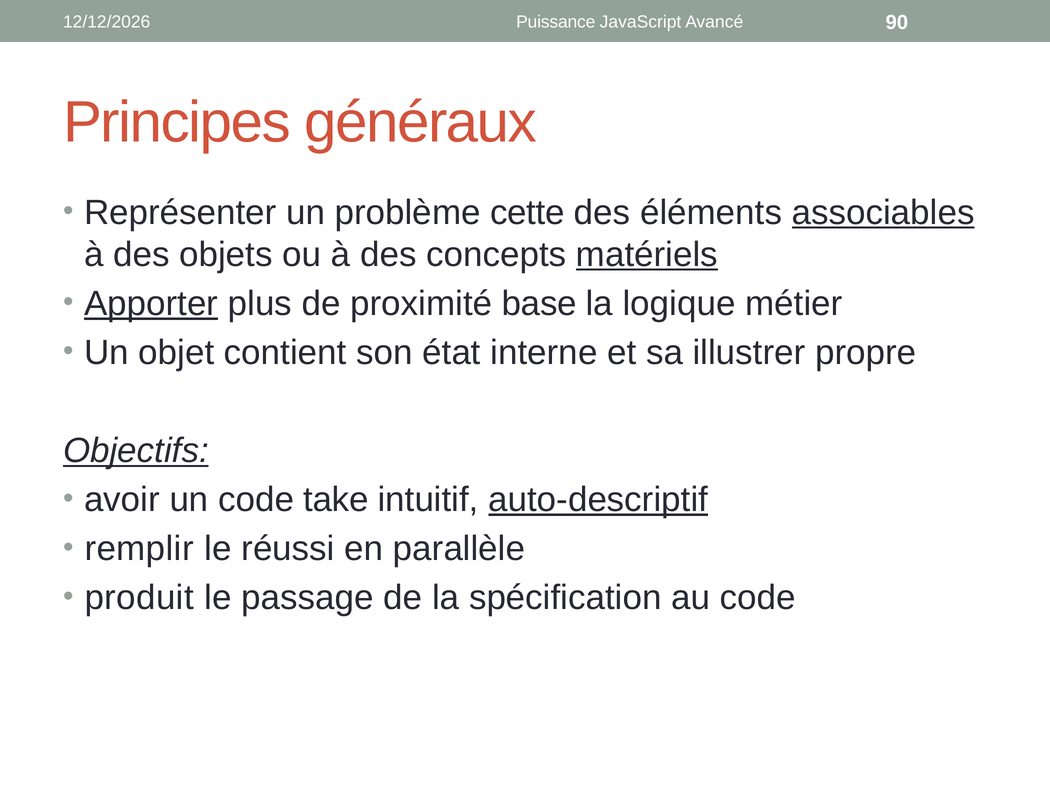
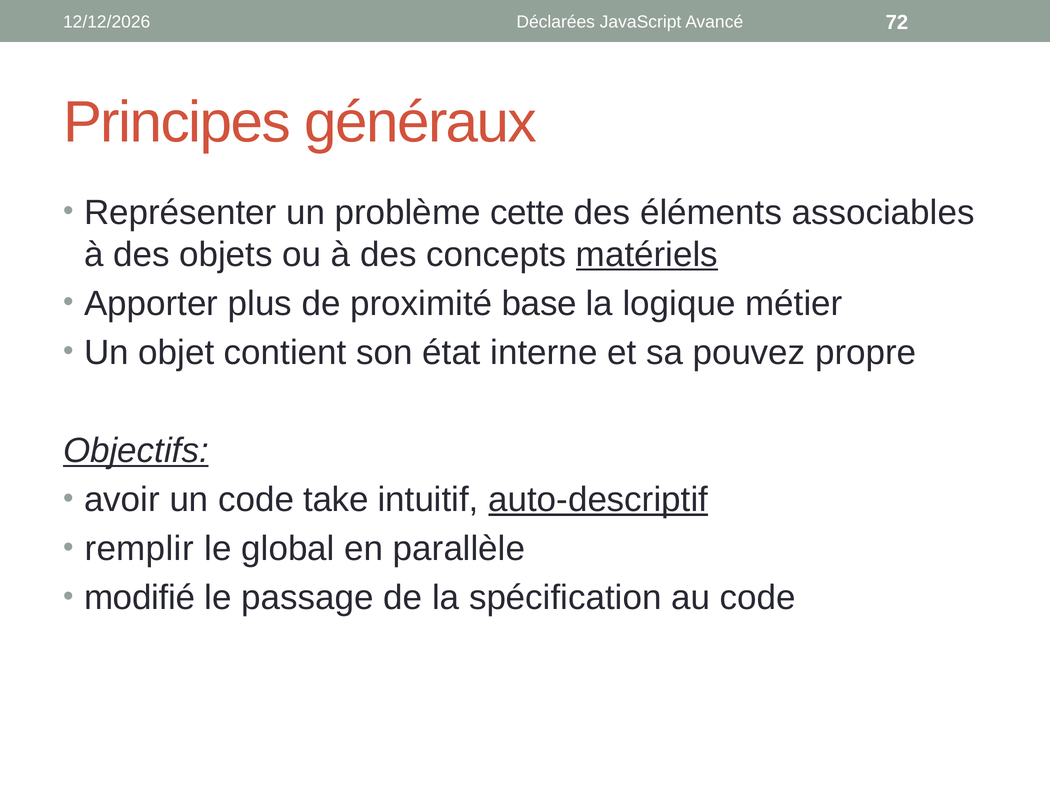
Puissance: Puissance -> Déclarées
90: 90 -> 72
associables underline: present -> none
Apporter underline: present -> none
illustrer: illustrer -> pouvez
réussi: réussi -> global
produit: produit -> modifié
